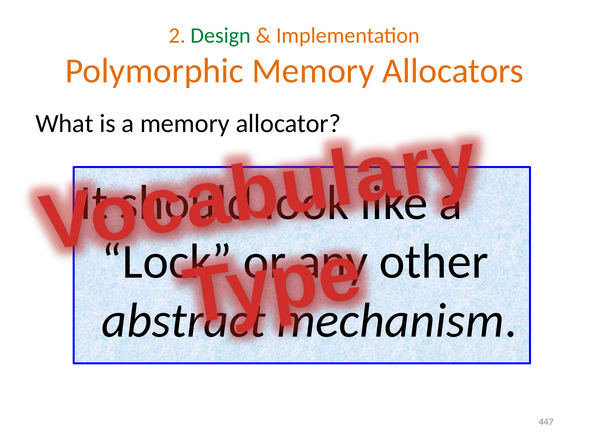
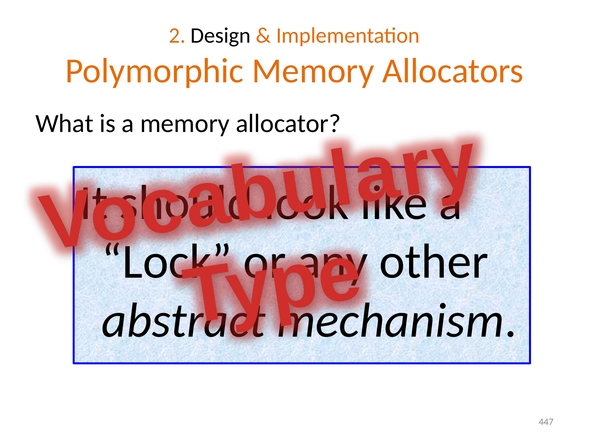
Design colour: green -> black
